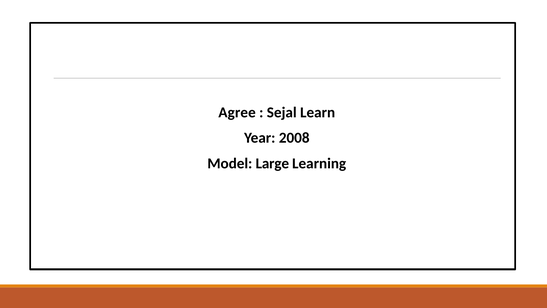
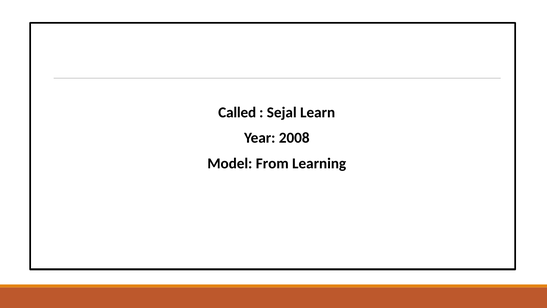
Agree: Agree -> Called
Large: Large -> From
